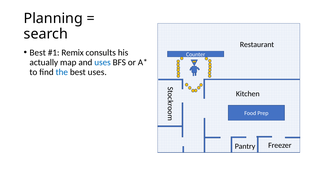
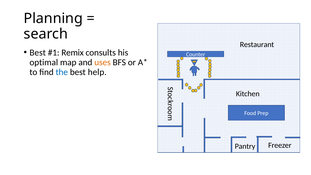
actually: actually -> optimal
uses at (103, 62) colour: blue -> orange
best uses: uses -> help
